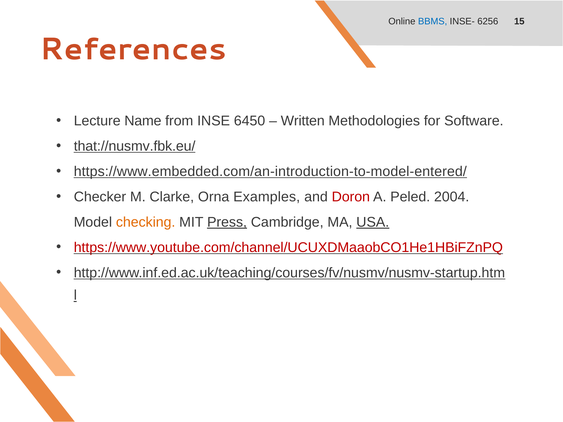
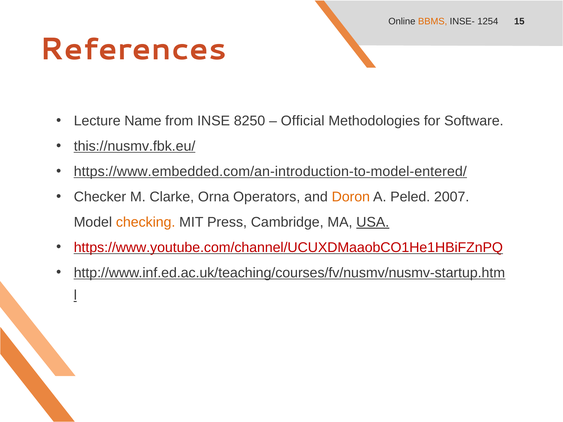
BBMS colour: blue -> orange
6256: 6256 -> 1254
6450: 6450 -> 8250
Written: Written -> Official
that://nusmv.fbk.eu/: that://nusmv.fbk.eu/ -> this://nusmv.fbk.eu/
Examples: Examples -> Operators
Doron colour: red -> orange
2004: 2004 -> 2007
Press underline: present -> none
